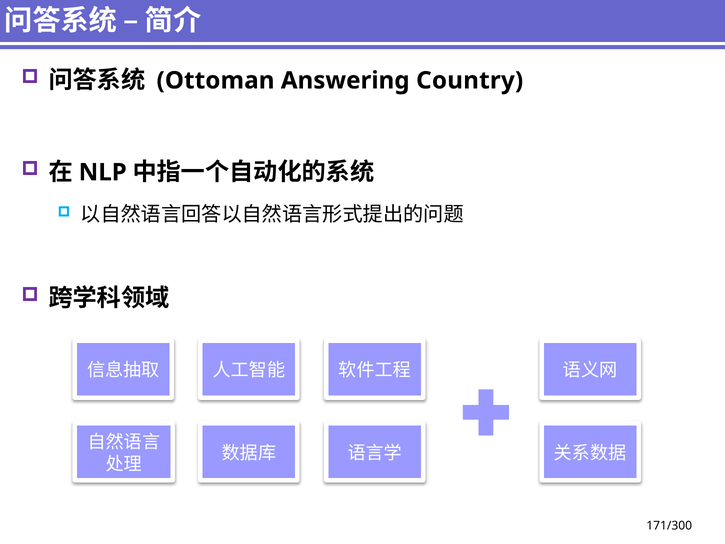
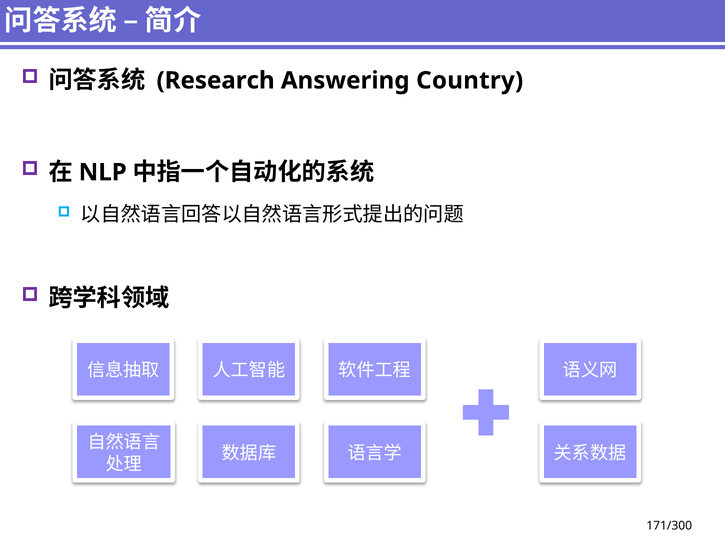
Ottoman: Ottoman -> Research
